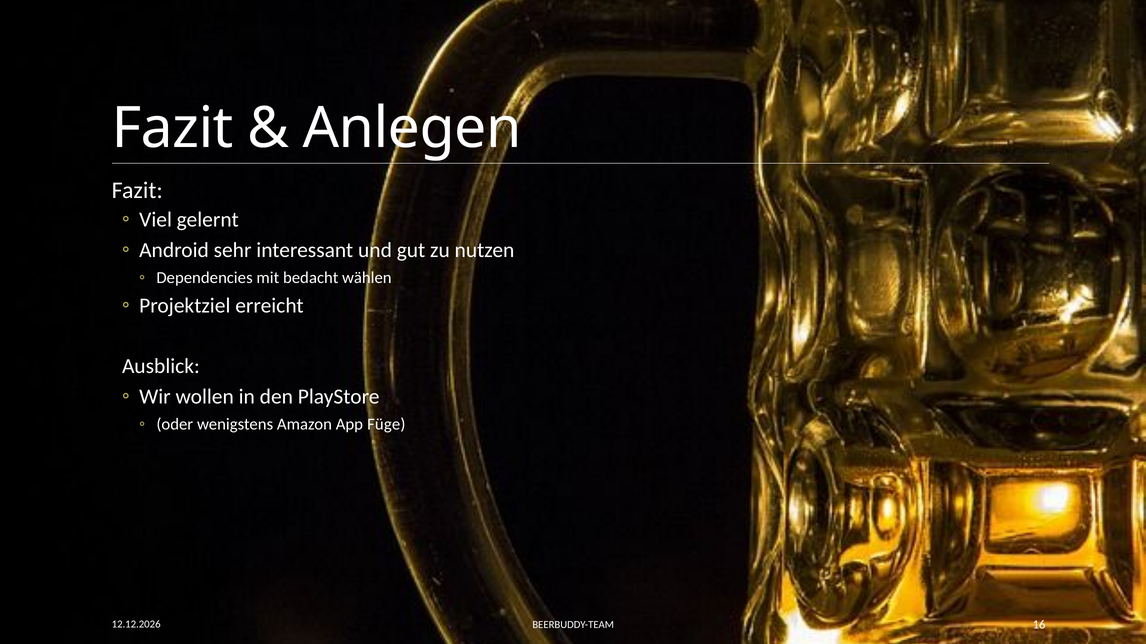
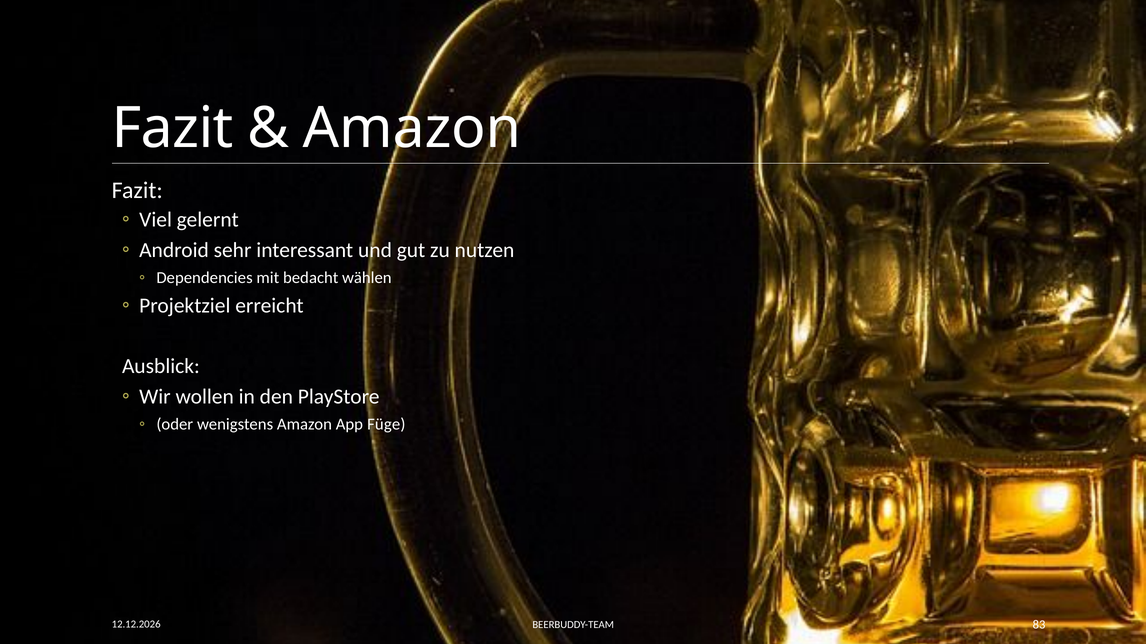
Anlegen at (412, 128): Anlegen -> Amazon
16: 16 -> 83
